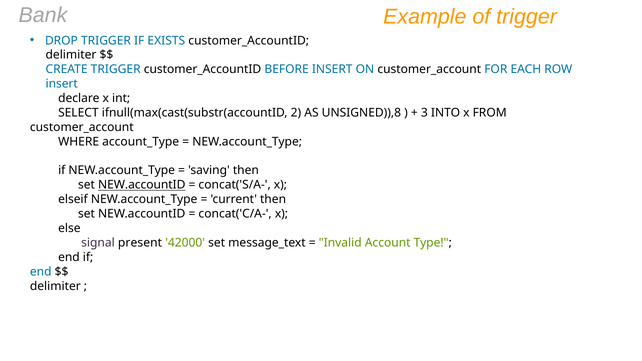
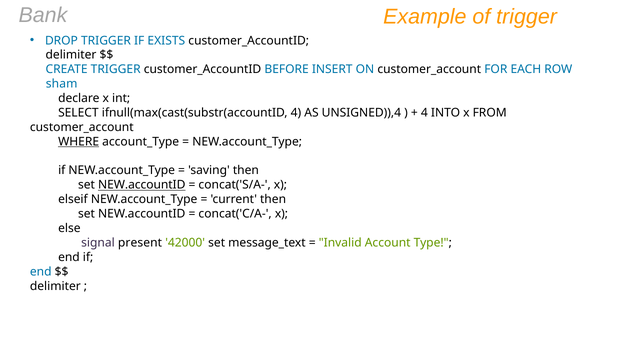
insert at (62, 84): insert -> sham
ifnull(max(cast(substr(accountID 2: 2 -> 4
UNSIGNED)),8: UNSIGNED)),8 -> UNSIGNED)),4
3 at (424, 113): 3 -> 4
WHERE underline: none -> present
